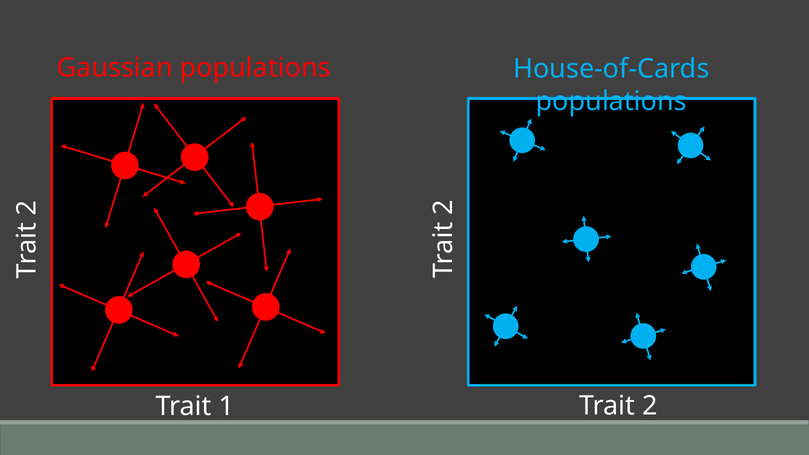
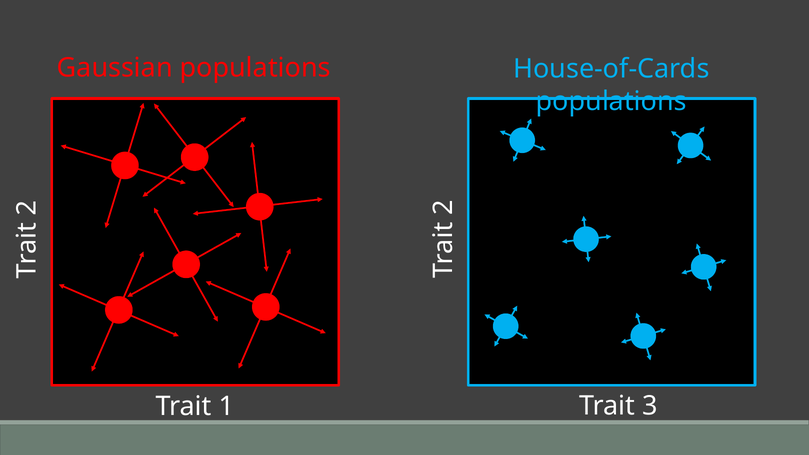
Trait 2: 2 -> 3
